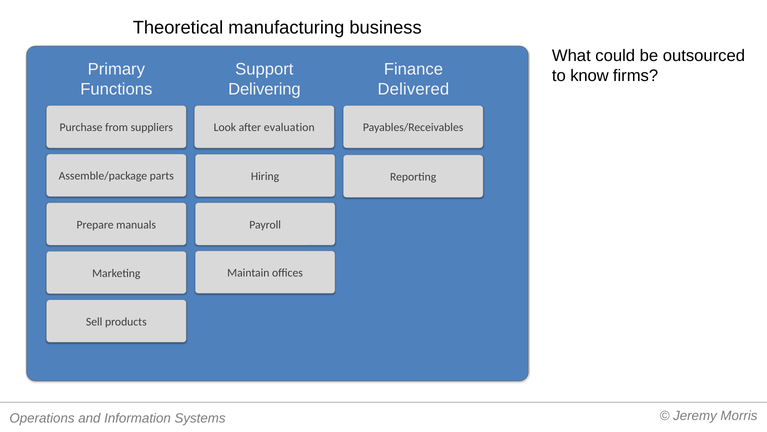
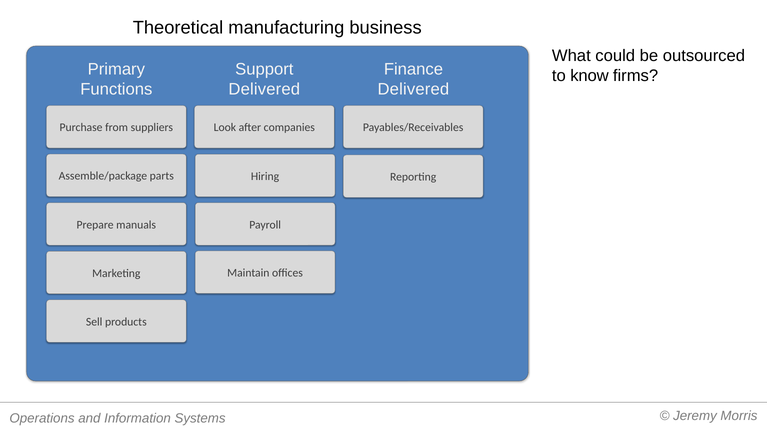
Delivering at (264, 89): Delivering -> Delivered
evaluation: evaluation -> companies
